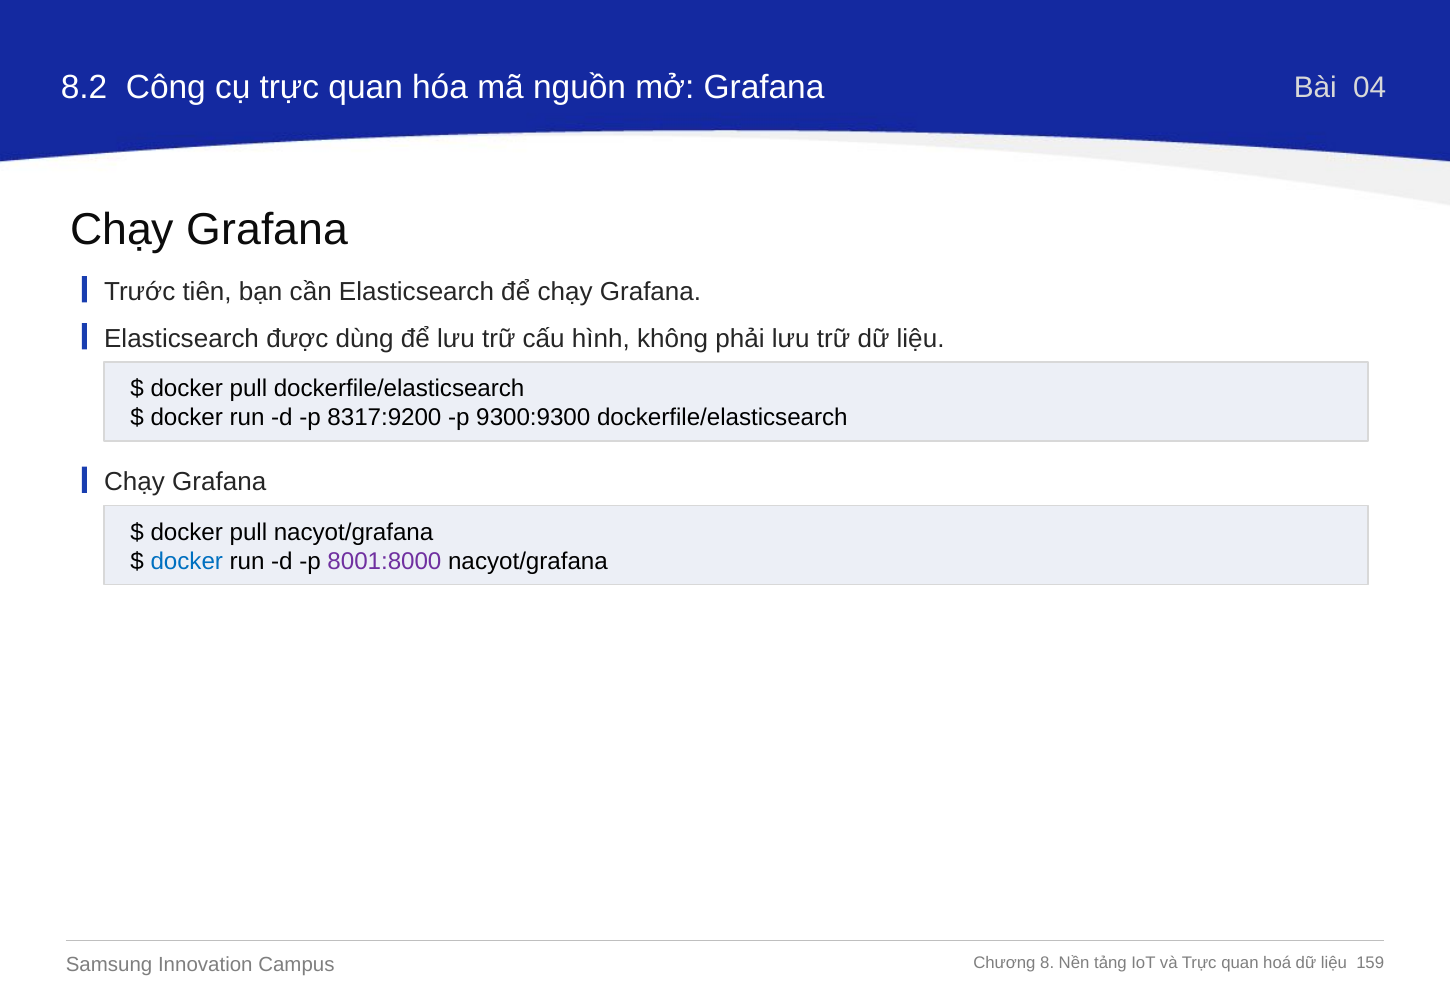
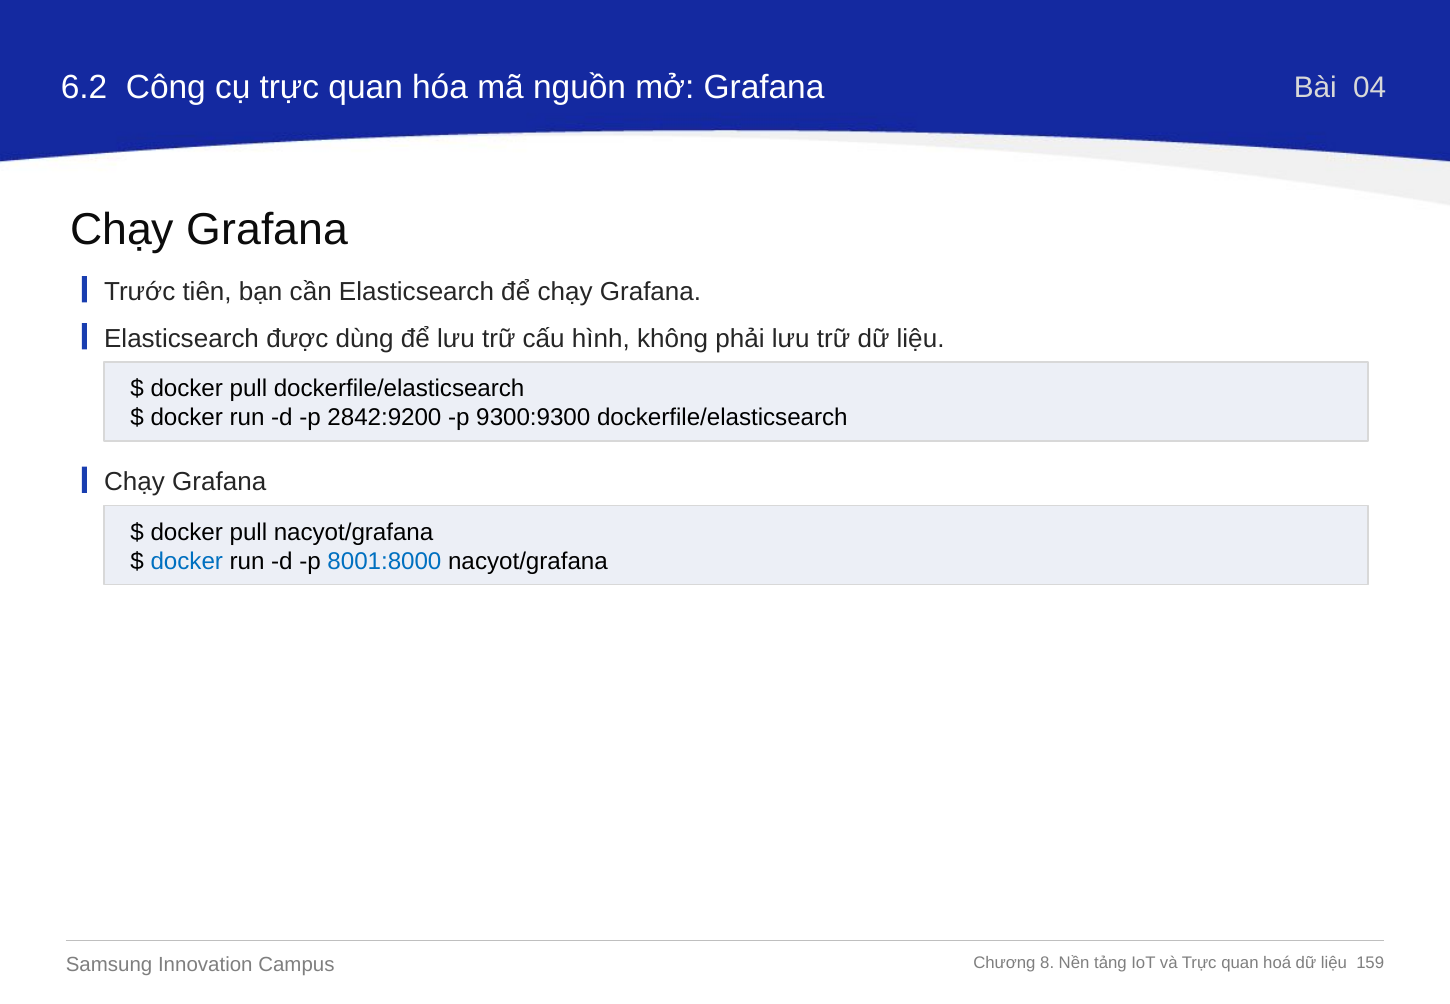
8.2: 8.2 -> 6.2
8317:9200: 8317:9200 -> 2842:9200
8001:8000 colour: purple -> blue
